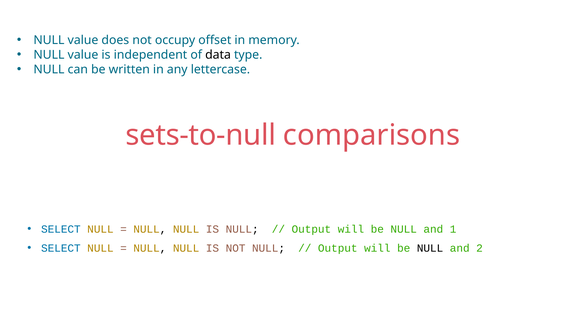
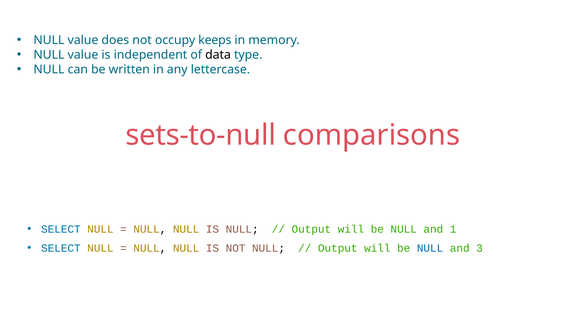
offset: offset -> keeps
NULL at (430, 249) colour: black -> blue
2: 2 -> 3
